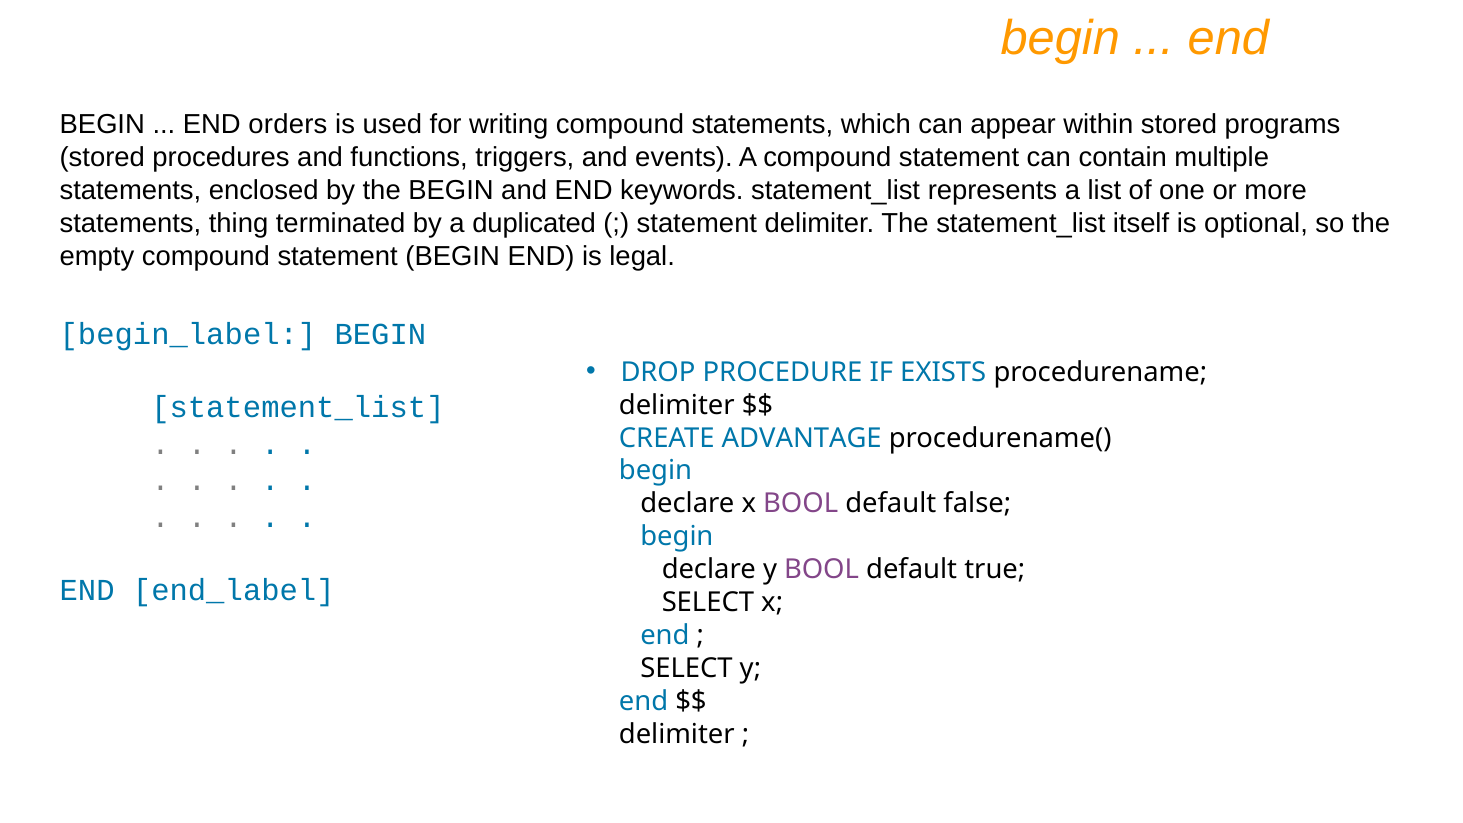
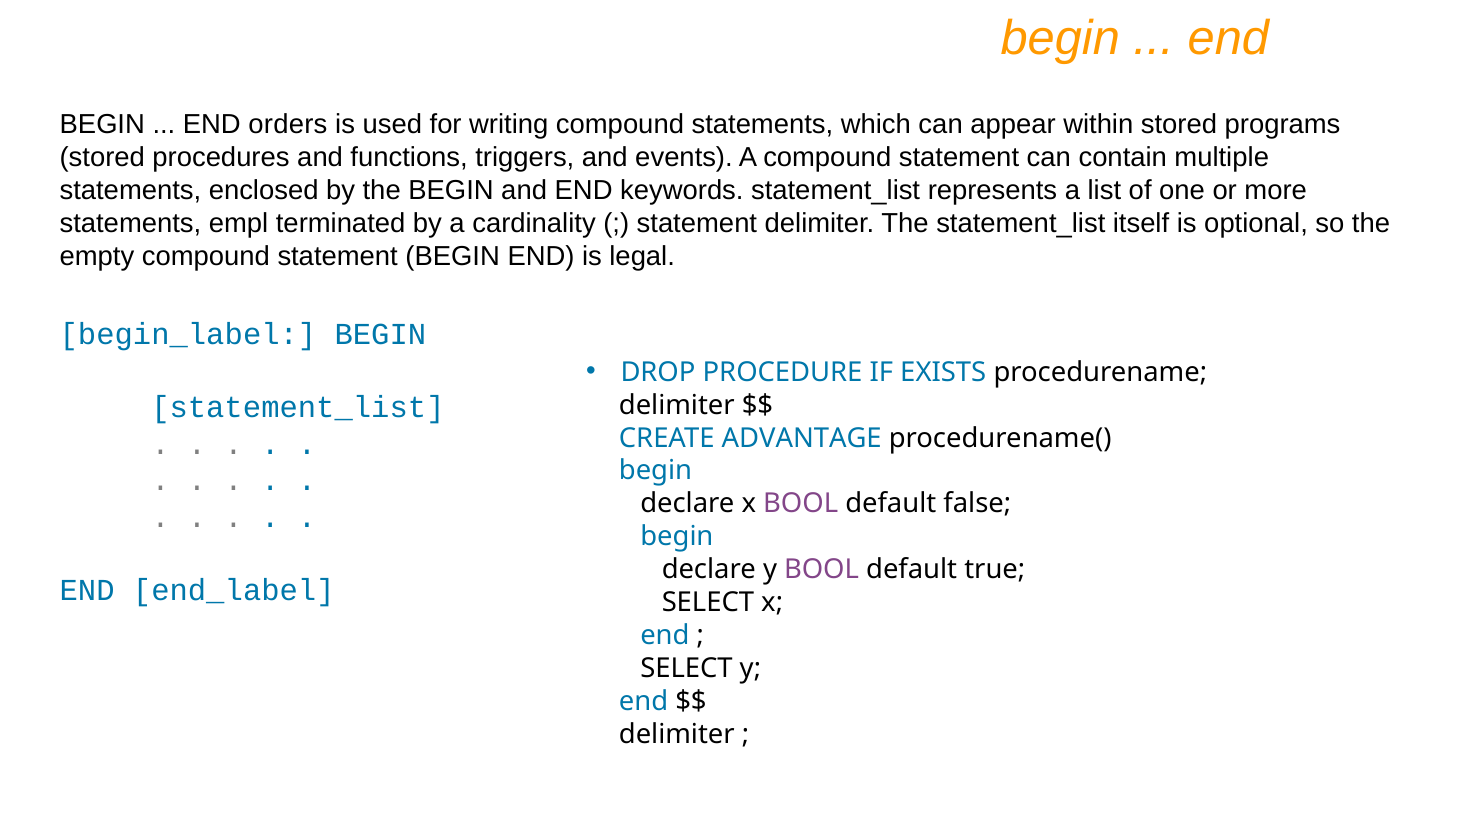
thing: thing -> empl
duplicated: duplicated -> cardinality
